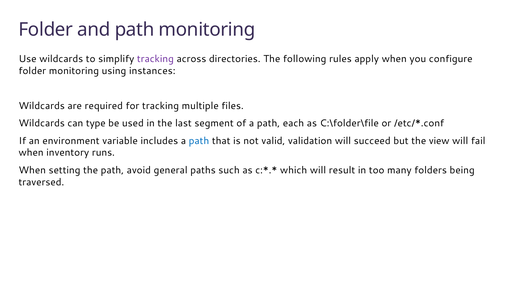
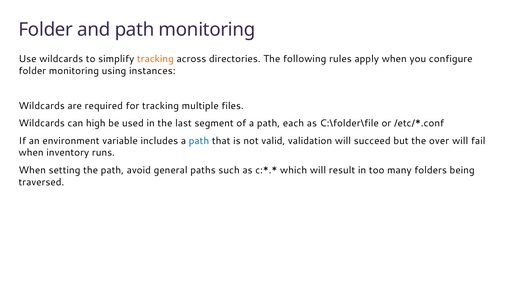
tracking at (155, 59) colour: purple -> orange
type: type -> high
view: view -> over
